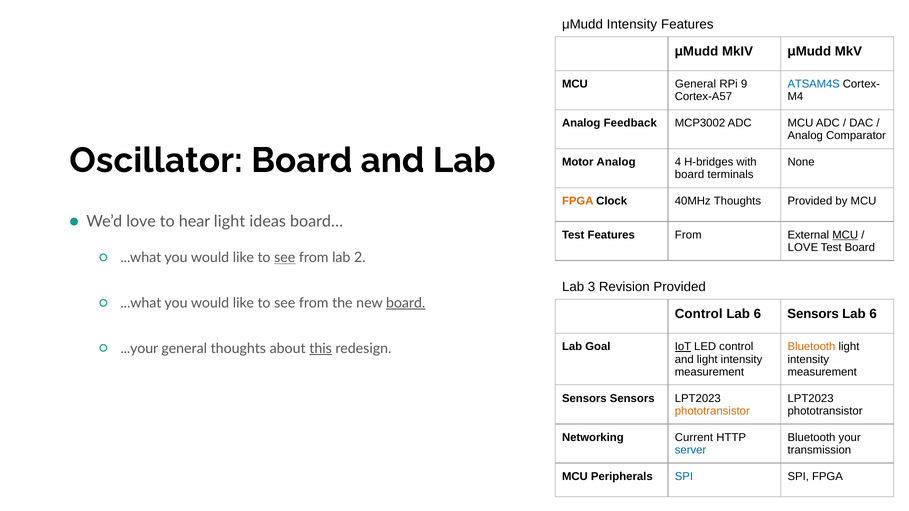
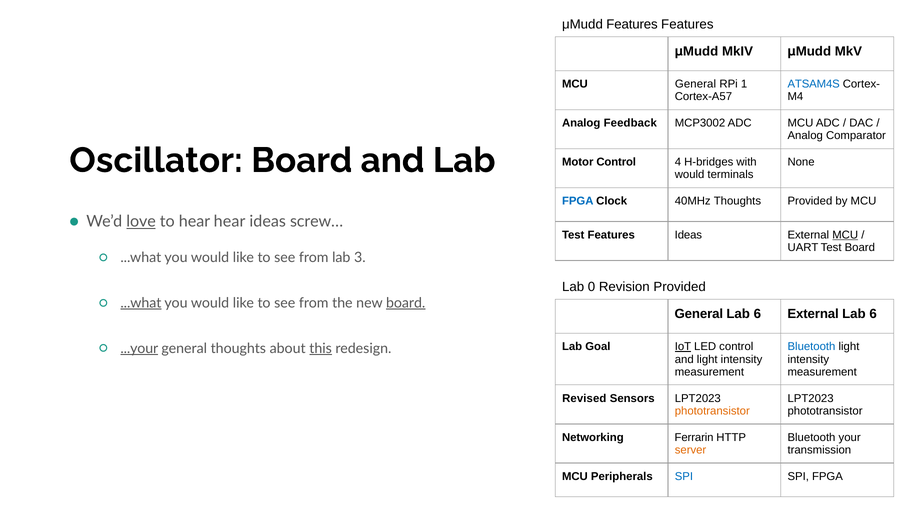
μMudd Intensity: Intensity -> Features
9: 9 -> 1
Motor Analog: Analog -> Control
board at (690, 175): board -> would
FPGA at (578, 201) colour: orange -> blue
love at (141, 222) underline: none -> present
hear light: light -> hear
board…: board… -> screw…
Features From: From -> Ideas
LOVE at (803, 248): LOVE -> UART
see at (285, 258) underline: present -> none
2: 2 -> 3
3: 3 -> 0
...what at (141, 303) underline: none -> present
Control at (699, 314): Control -> General
6 Sensors: Sensors -> External
Bluetooth at (811, 347) colour: orange -> blue
...your underline: none -> present
Sensors at (584, 399): Sensors -> Revised
Current: Current -> Ferrarin
server colour: blue -> orange
